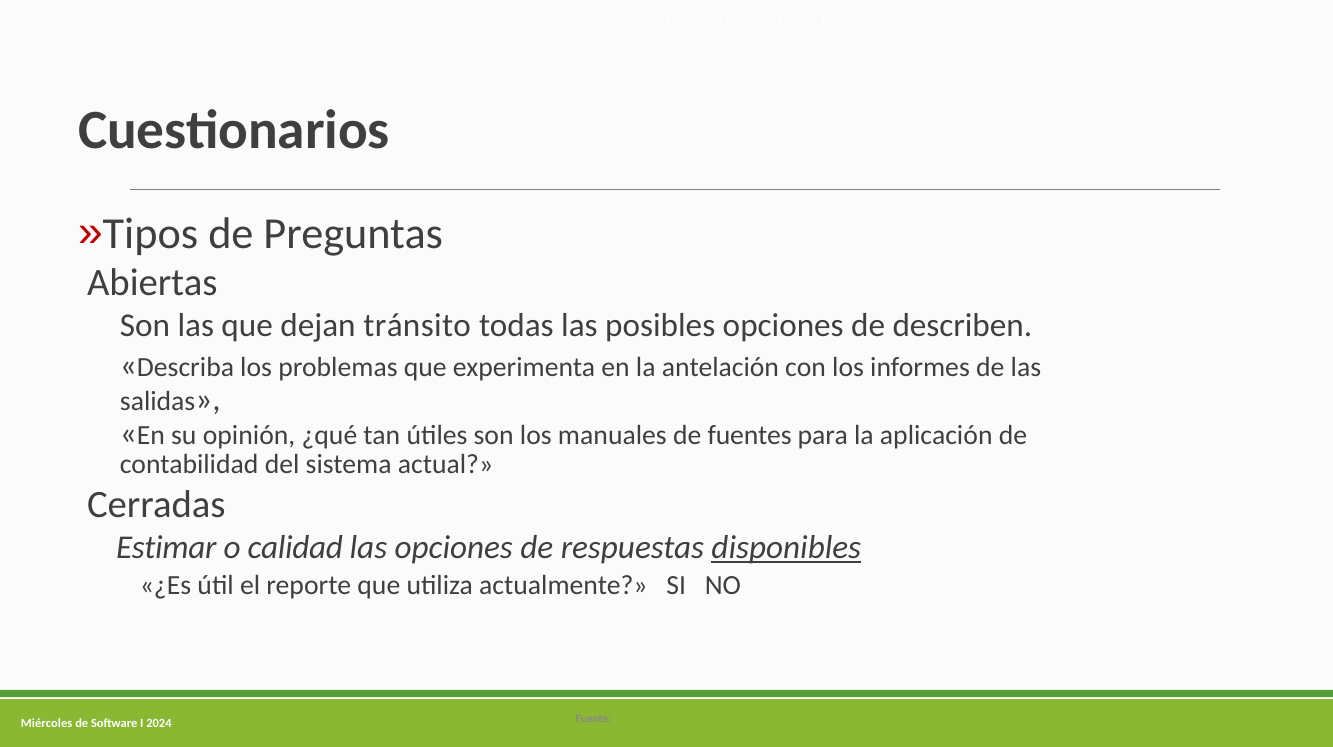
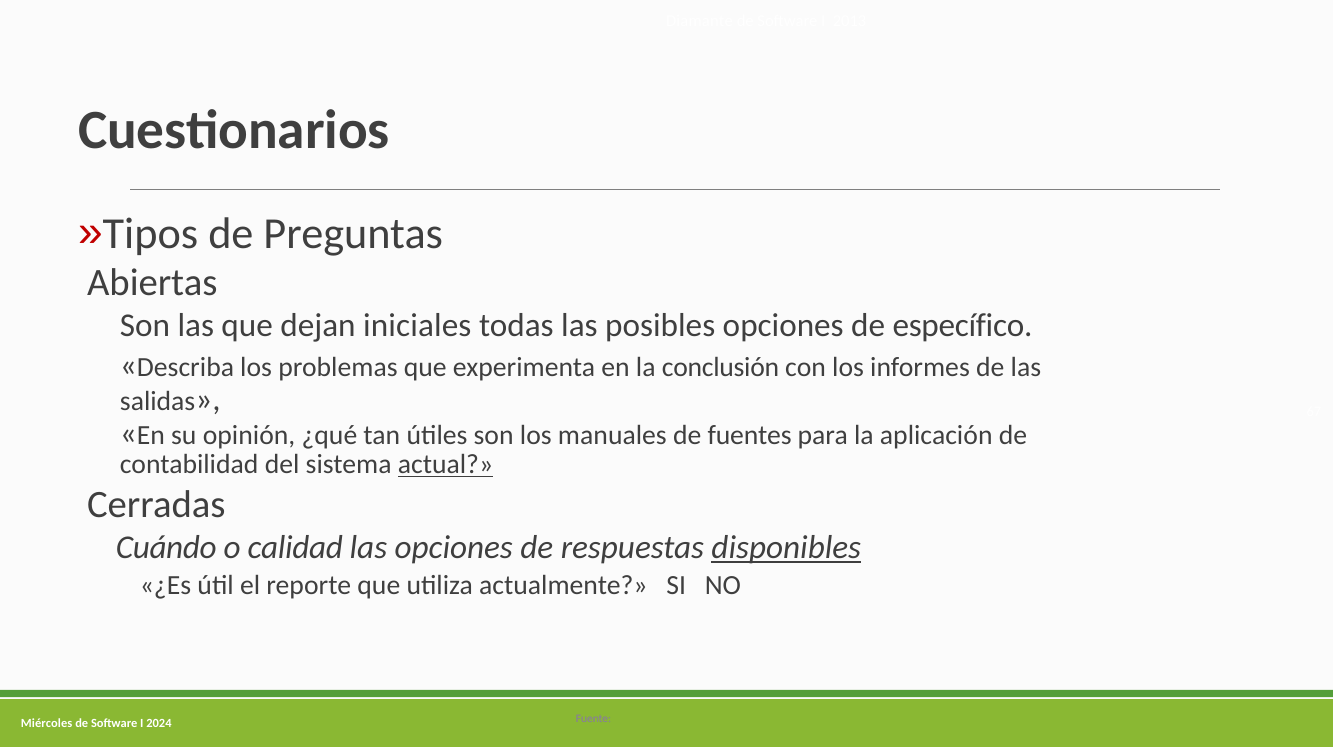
tránsito: tránsito -> iniciales
describen: describen -> específico
antelación: antelación -> conclusión
actual underline: none -> present
Estimar: Estimar -> Cuándo
